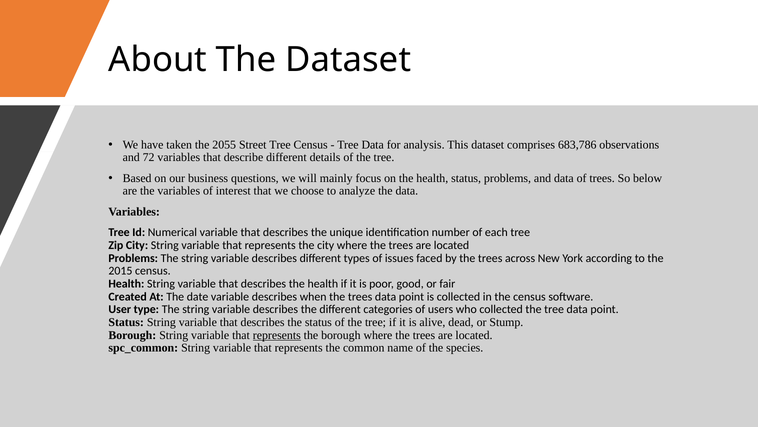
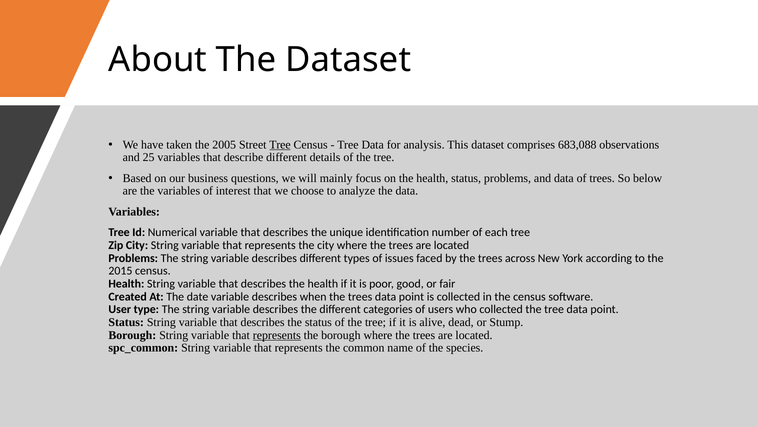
2055: 2055 -> 2005
Tree at (280, 144) underline: none -> present
683,786: 683,786 -> 683,088
72: 72 -> 25
